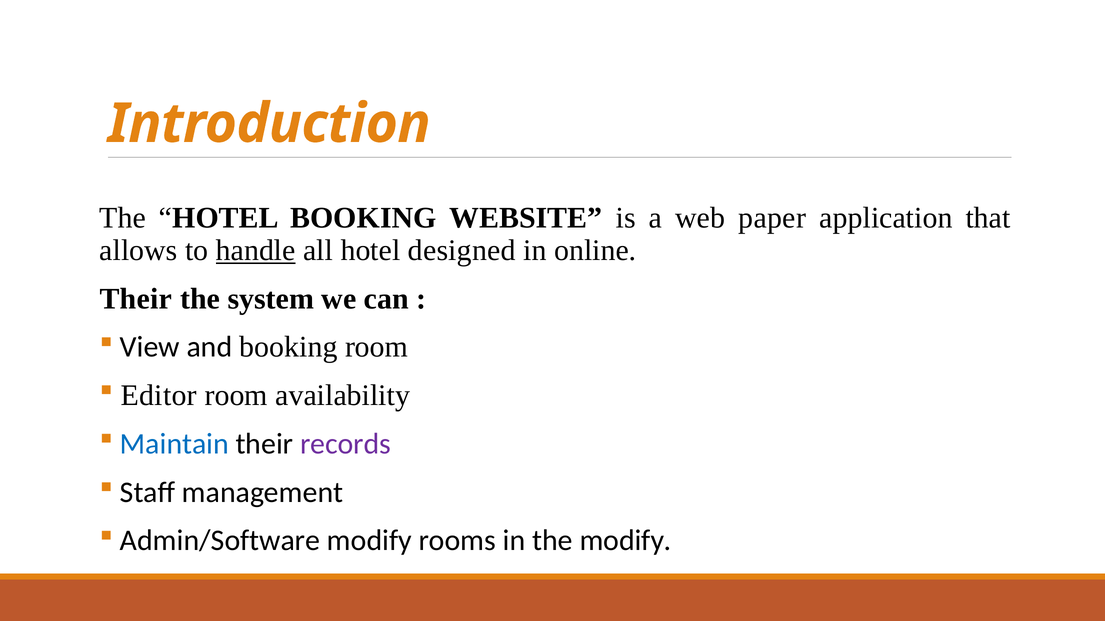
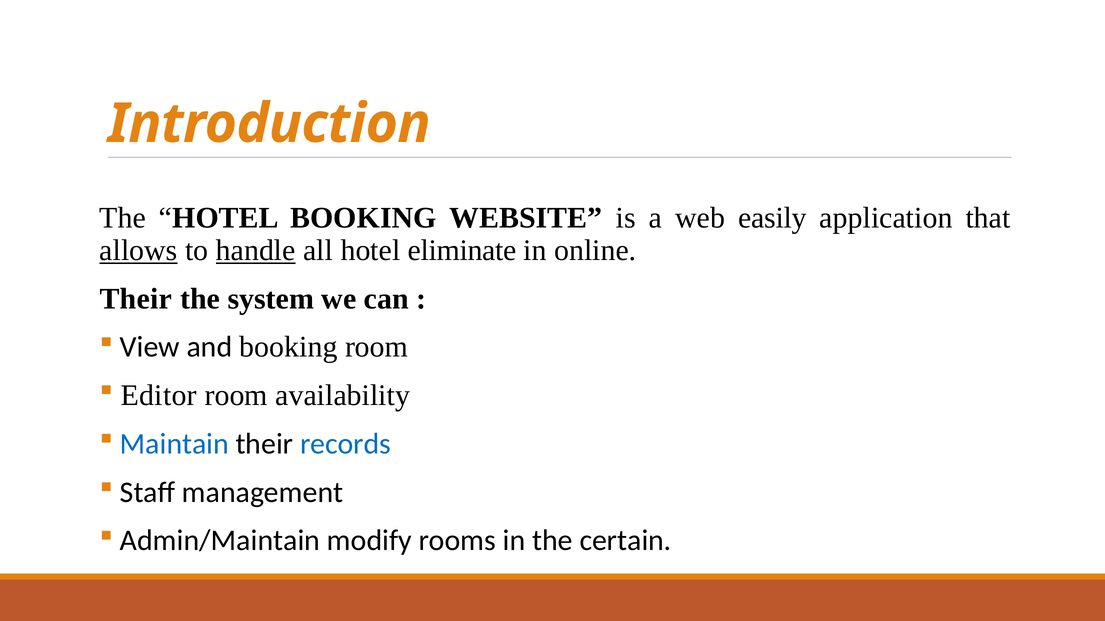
paper: paper -> easily
allows underline: none -> present
designed: designed -> eliminate
records colour: purple -> blue
Admin/Software: Admin/Software -> Admin/Maintain
the modify: modify -> certain
